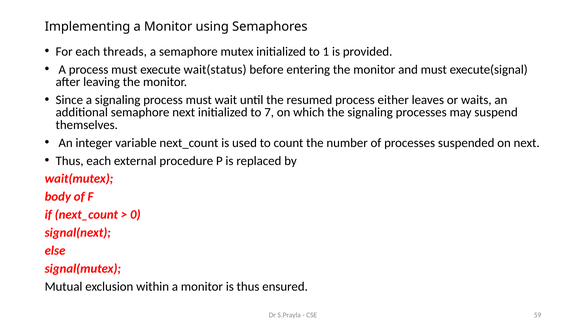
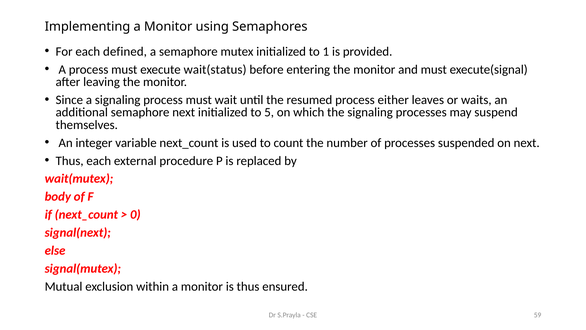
threads: threads -> defined
7: 7 -> 5
